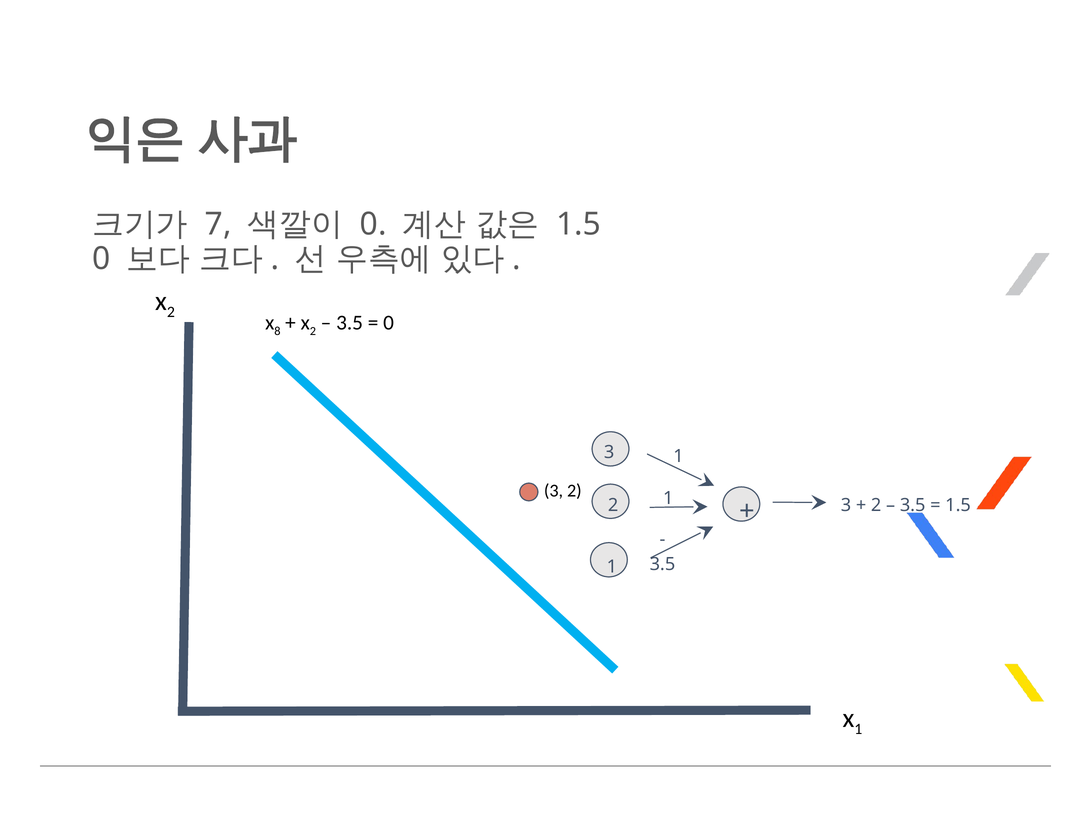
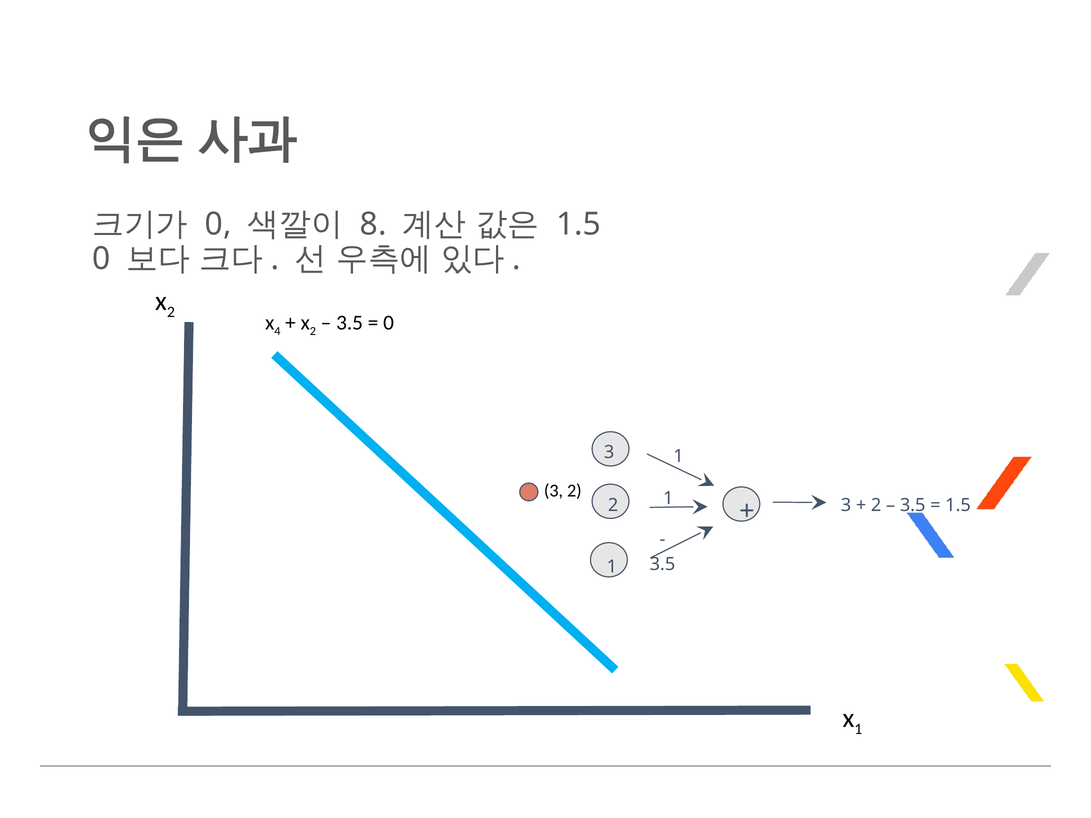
7 at (218, 224): 7 -> 0
0 at (373, 224): 0 -> 8
8: 8 -> 4
